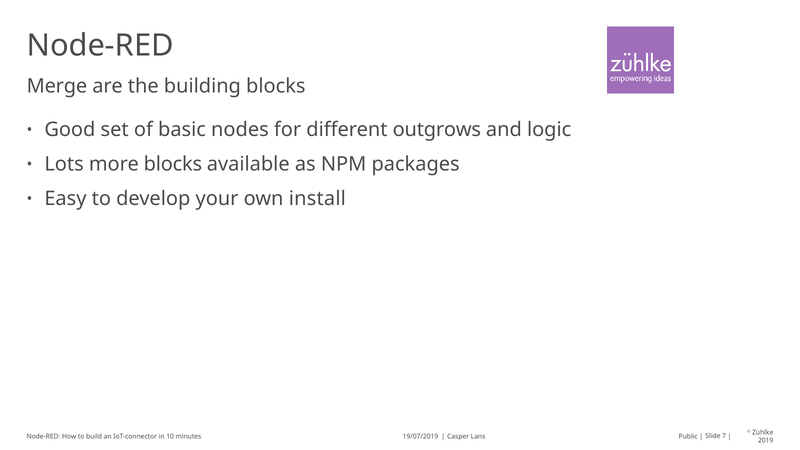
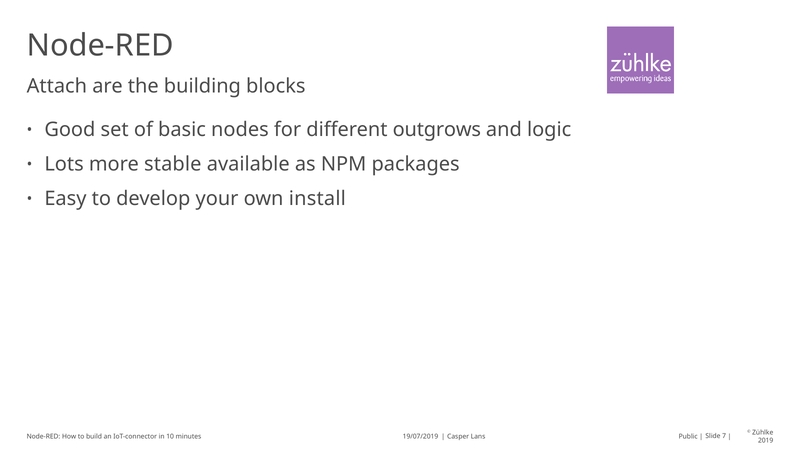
Merge: Merge -> Attach
more blocks: blocks -> stable
